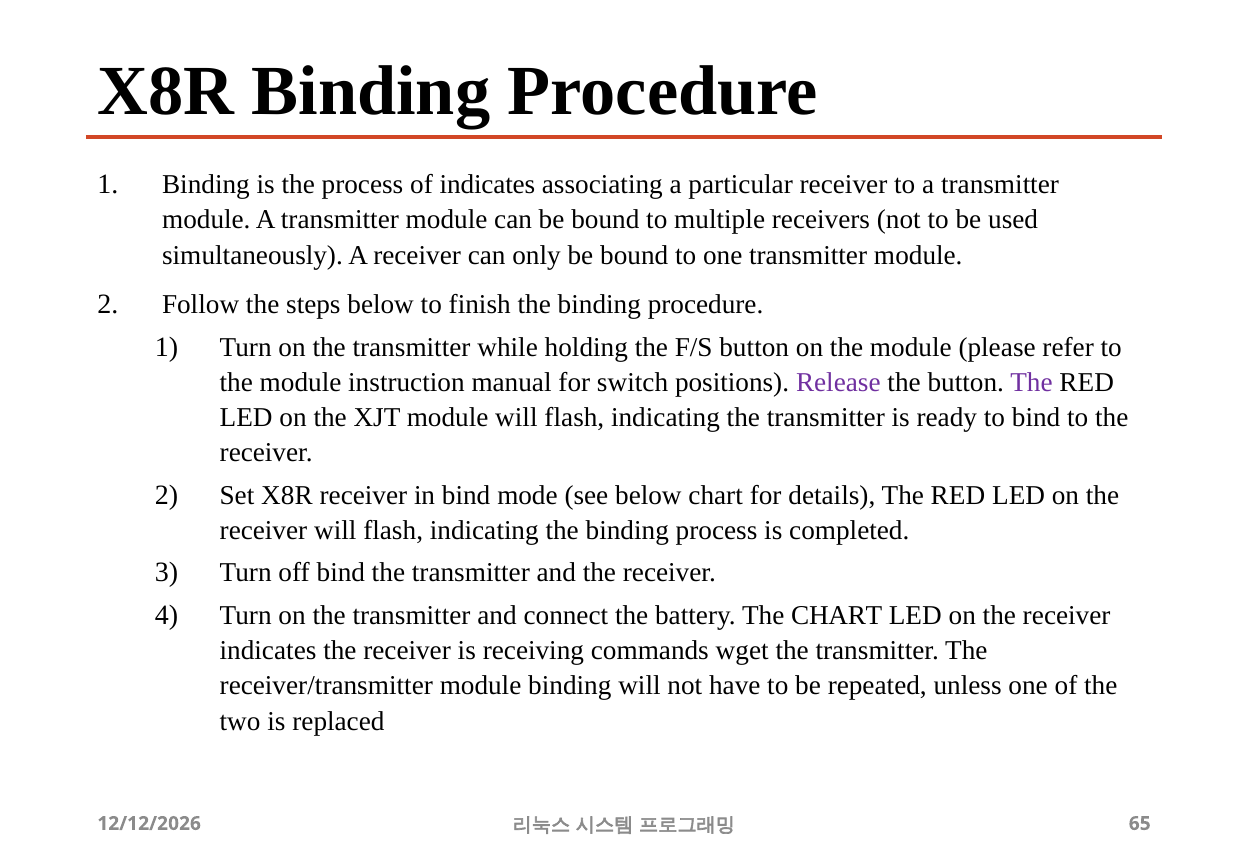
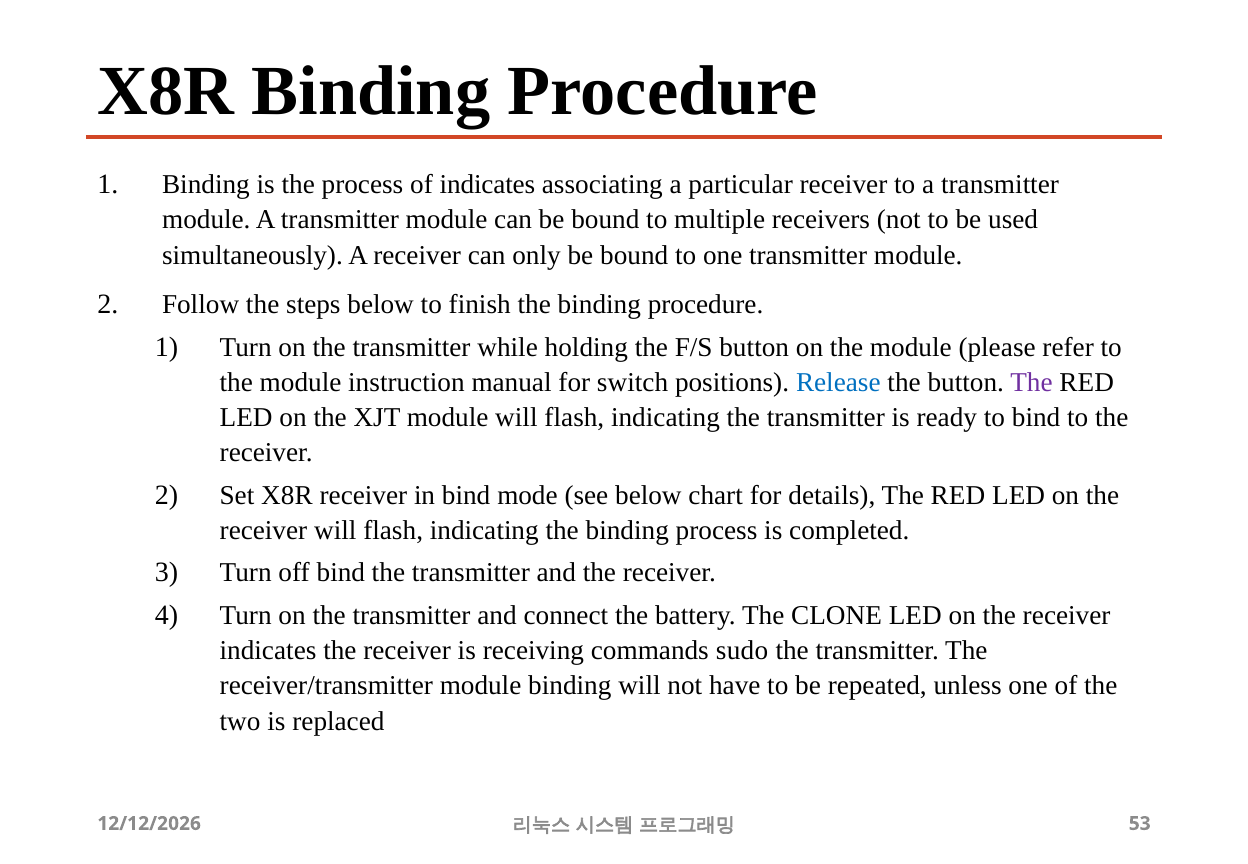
Release colour: purple -> blue
The CHART: CHART -> CLONE
wget: wget -> sudo
65: 65 -> 53
